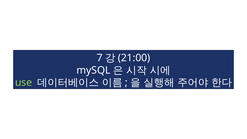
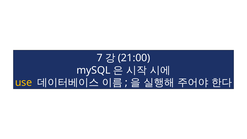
use colour: light green -> yellow
